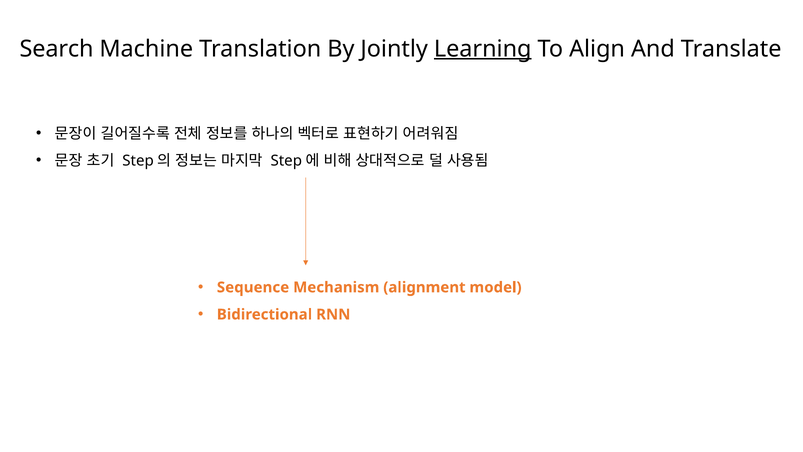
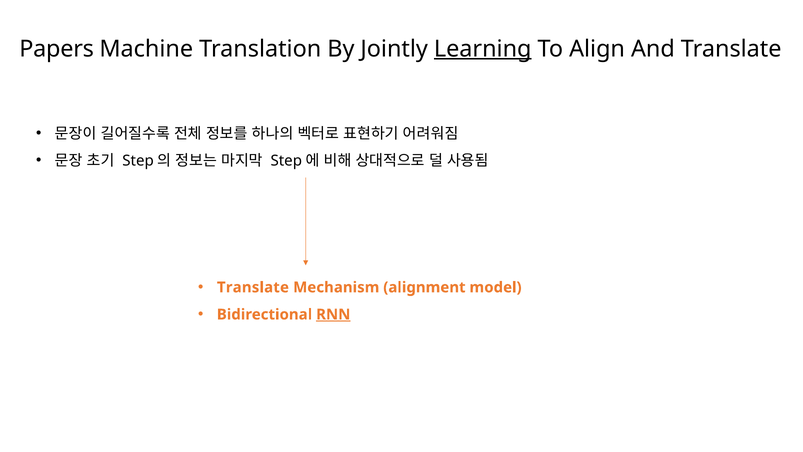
Search: Search -> Papers
Sequence at (253, 287): Sequence -> Translate
RNN underline: none -> present
